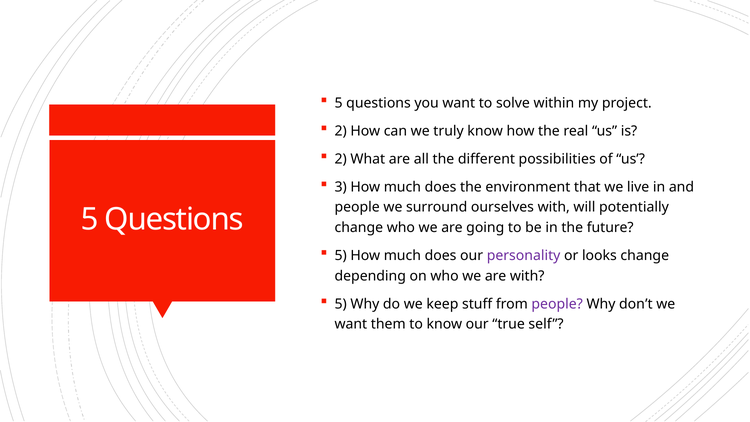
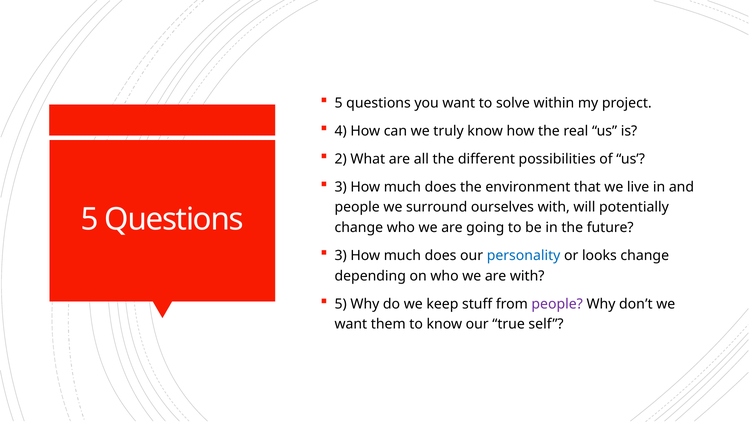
2 at (341, 131): 2 -> 4
5 at (341, 256): 5 -> 3
personality colour: purple -> blue
